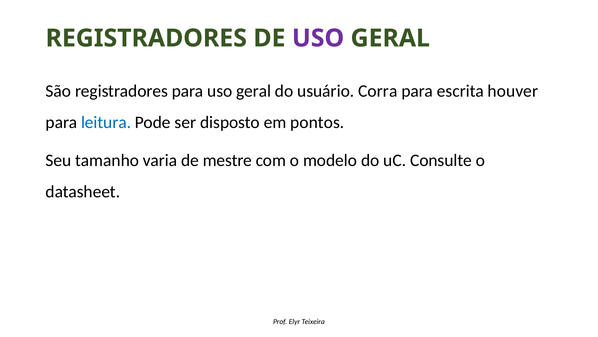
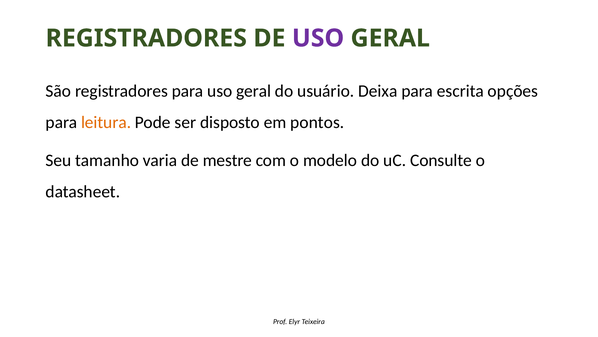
Corra: Corra -> Deixa
houver: houver -> opções
leitura colour: blue -> orange
